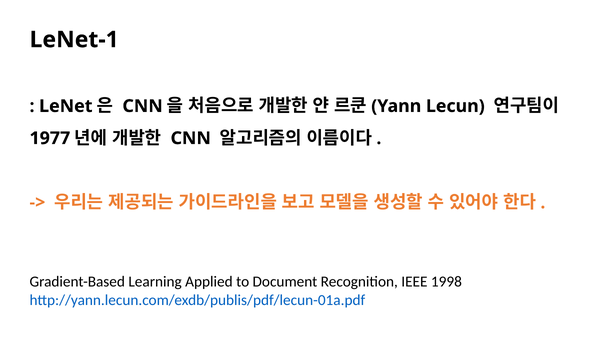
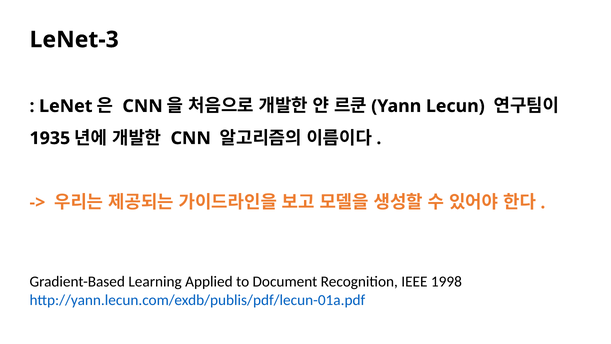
LeNet-1: LeNet-1 -> LeNet-3
1977: 1977 -> 1935
